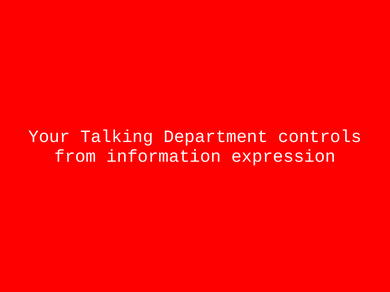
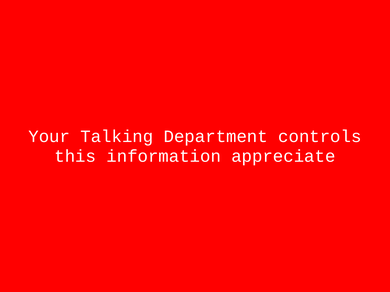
from: from -> this
expression: expression -> appreciate
